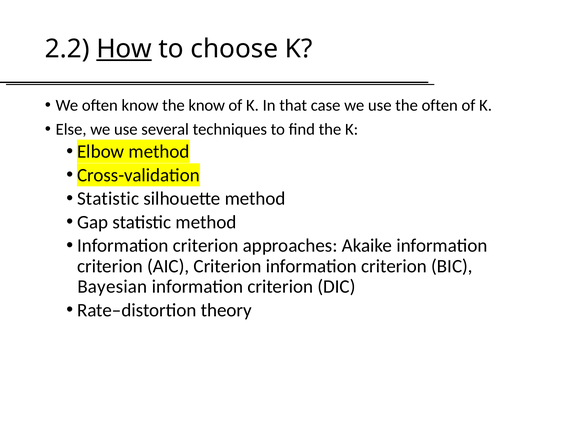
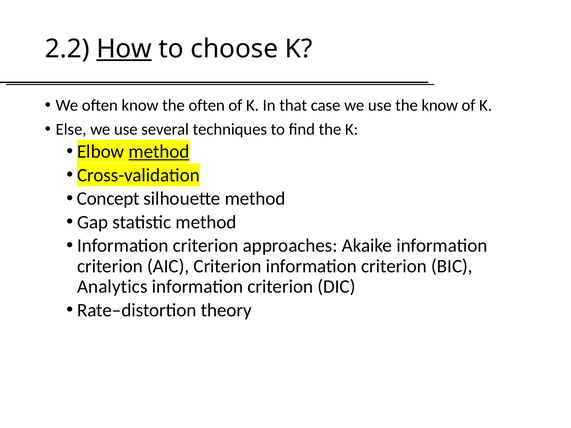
the know: know -> often
the often: often -> know
method at (159, 152) underline: none -> present
Statistic at (108, 199): Statistic -> Concept
Bayesian: Bayesian -> Analytics
